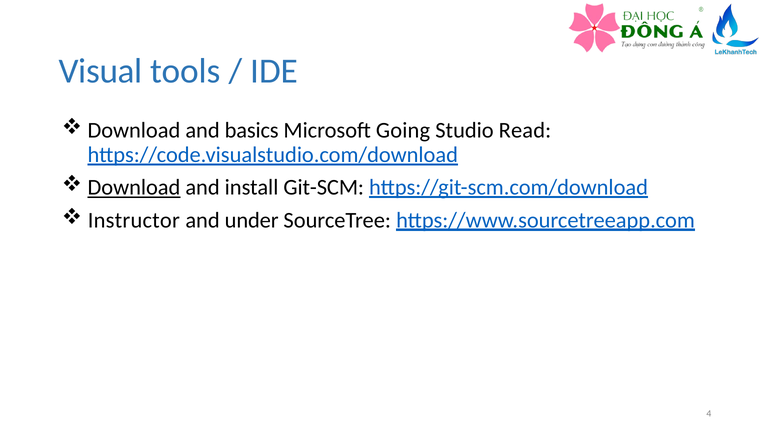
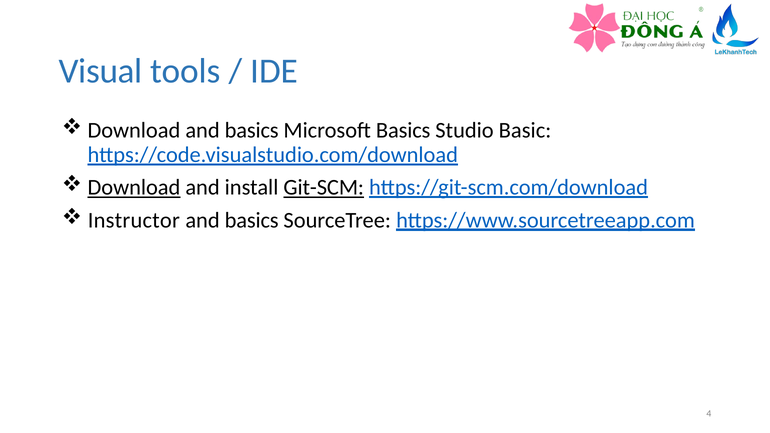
Microsoft Going: Going -> Basics
Read: Read -> Basic
Git-SCM underline: none -> present
under at (252, 220): under -> basics
